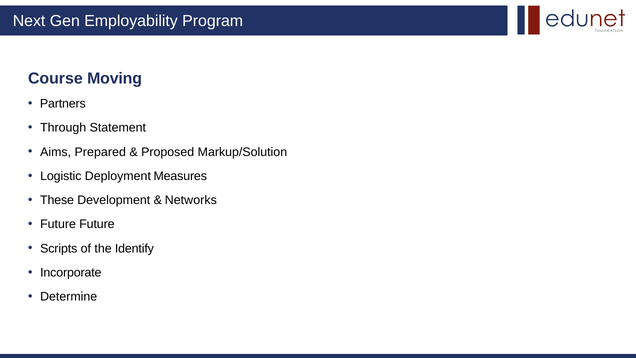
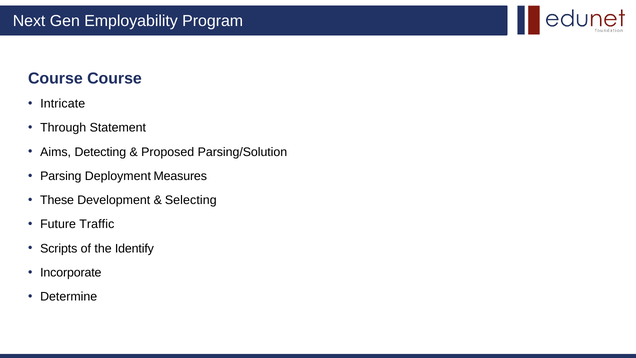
Course Moving: Moving -> Course
Partners: Partners -> Intricate
Prepared: Prepared -> Detecting
Markup/Solution: Markup/Solution -> Parsing/Solution
Logistic: Logistic -> Parsing
Networks: Networks -> Selecting
Future Future: Future -> Traffic
